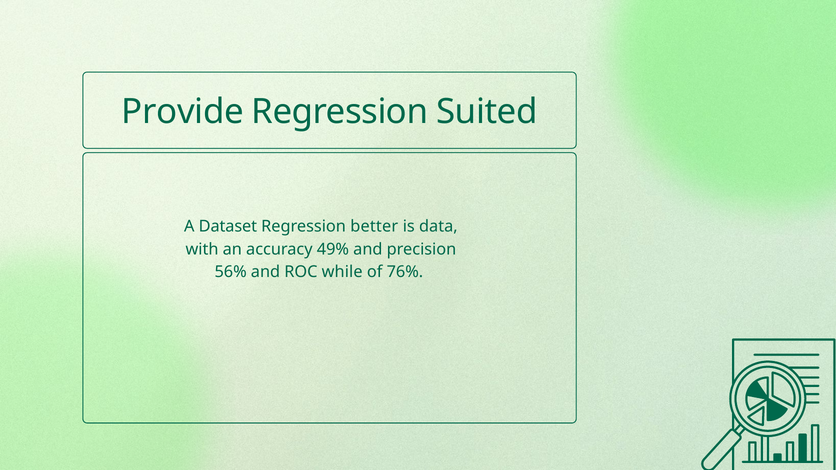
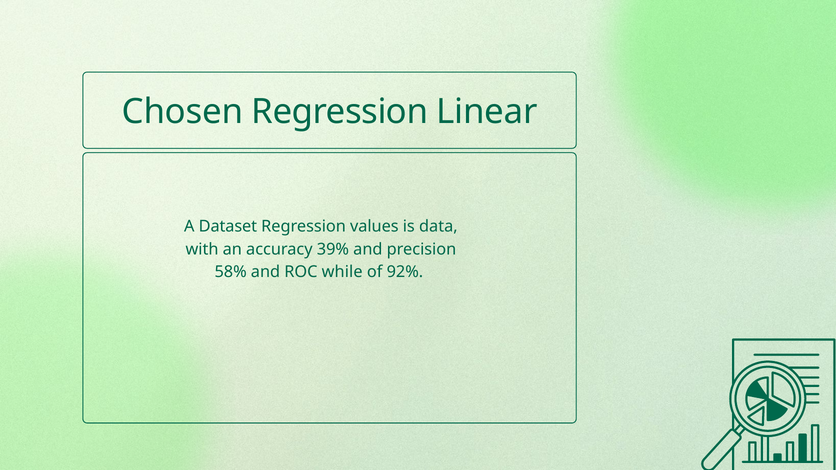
Provide: Provide -> Chosen
Suited: Suited -> Linear
better: better -> values
49%: 49% -> 39%
56%: 56% -> 58%
76%: 76% -> 92%
